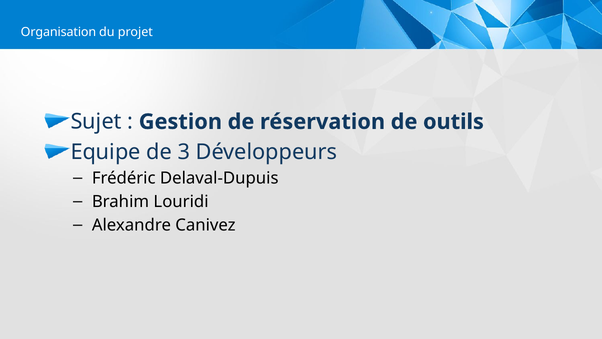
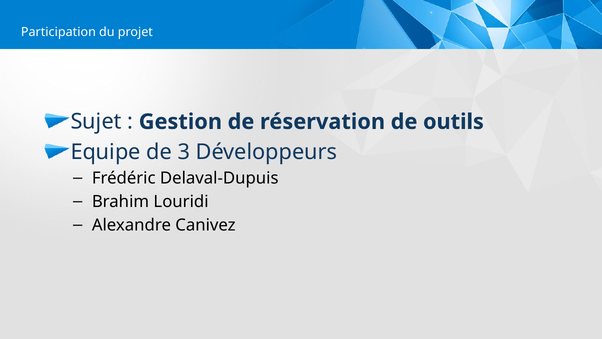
Organisation: Organisation -> Participation
